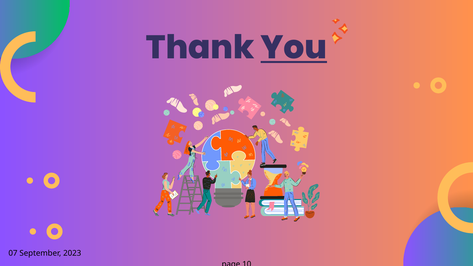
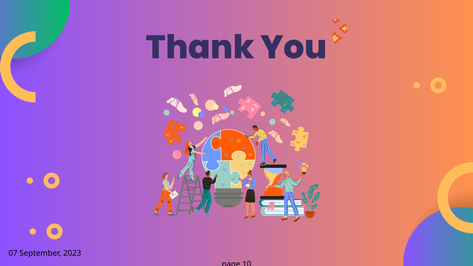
You underline: present -> none
